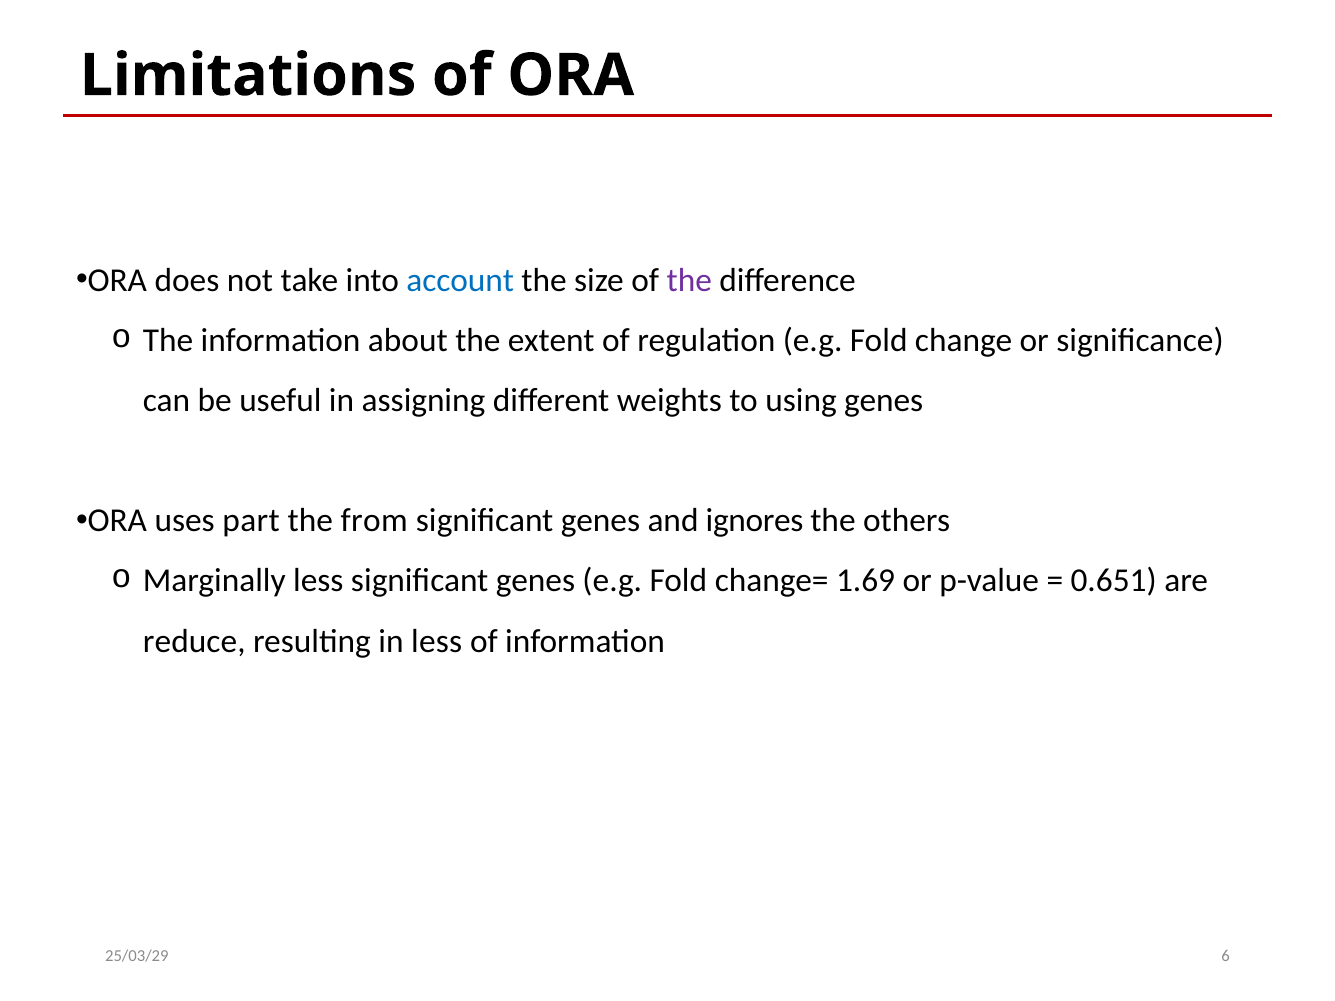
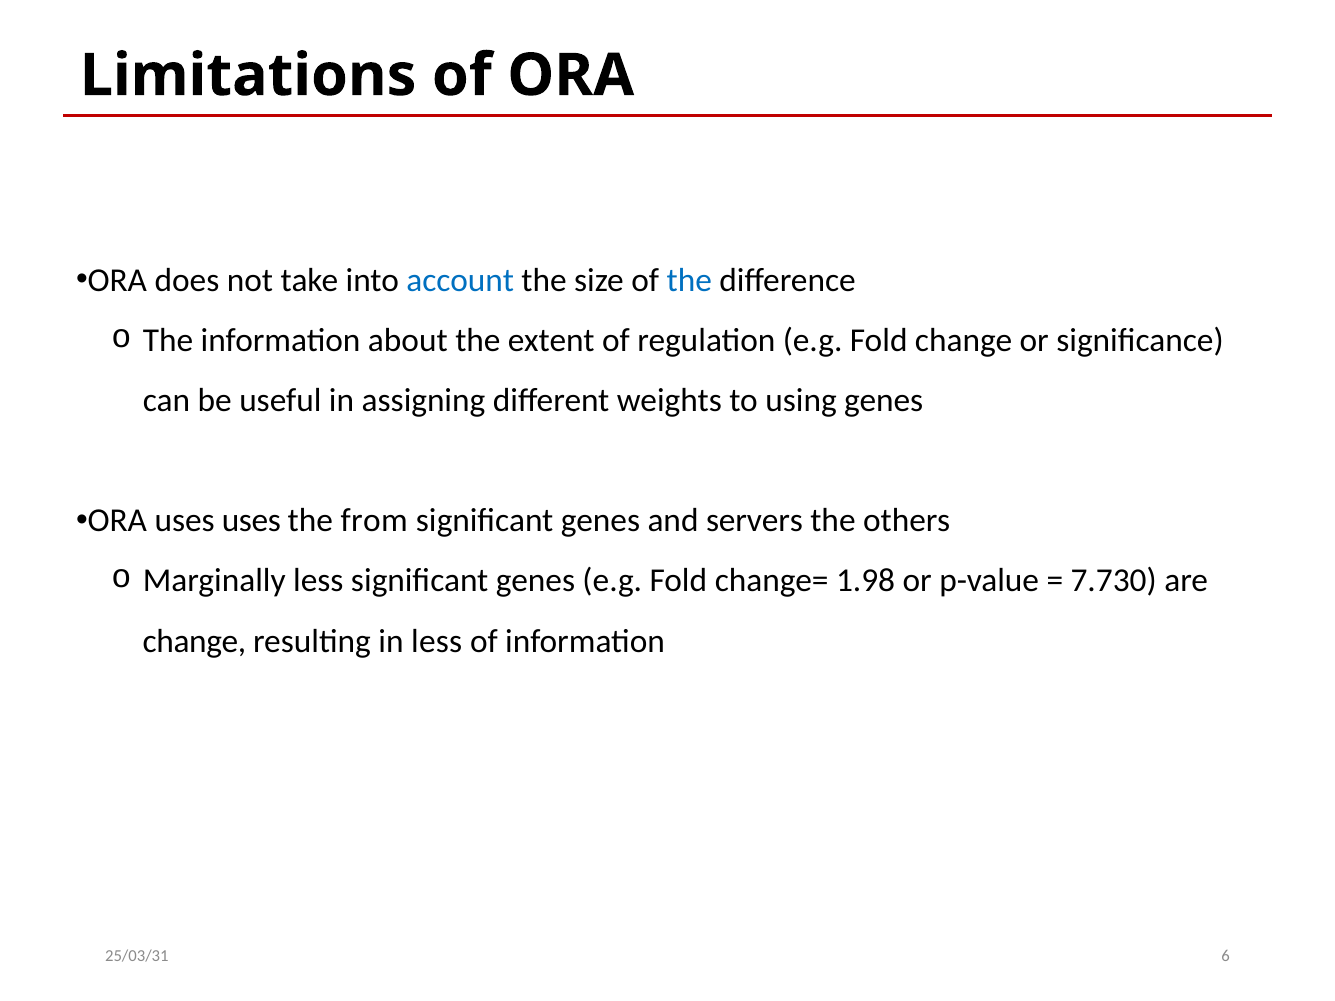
the at (689, 281) colour: purple -> blue
uses part: part -> uses
ignores: ignores -> servers
1.69: 1.69 -> 1.98
0.651: 0.651 -> 7.730
reduce at (194, 641): reduce -> change
25/03/29: 25/03/29 -> 25/03/31
